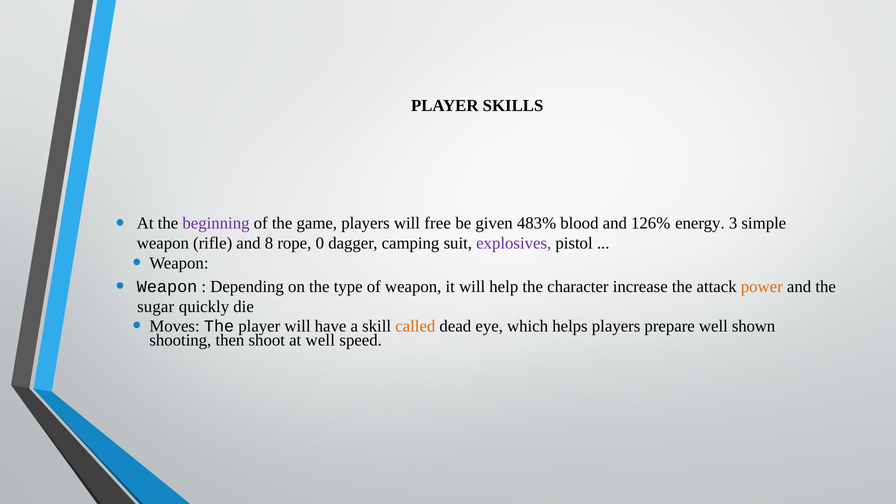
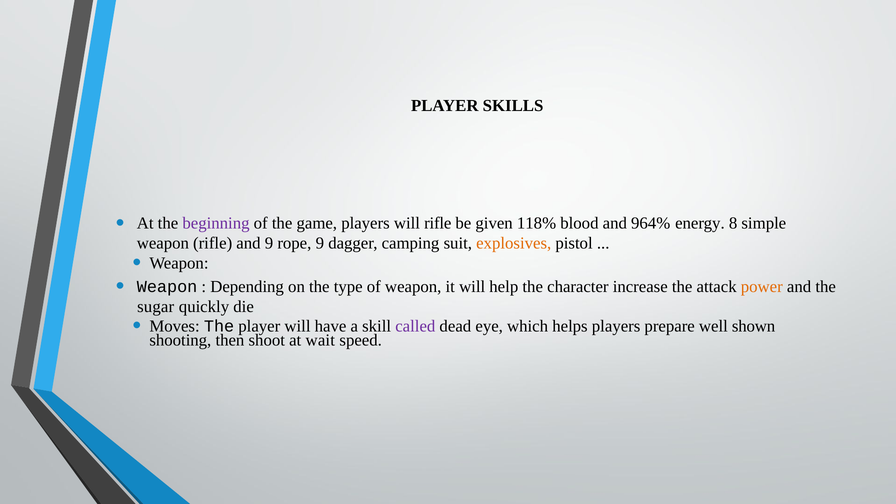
will free: free -> rifle
483%: 483% -> 118%
126%: 126% -> 964%
3: 3 -> 8
and 8: 8 -> 9
rope 0: 0 -> 9
explosives colour: purple -> orange
called colour: orange -> purple
at well: well -> wait
